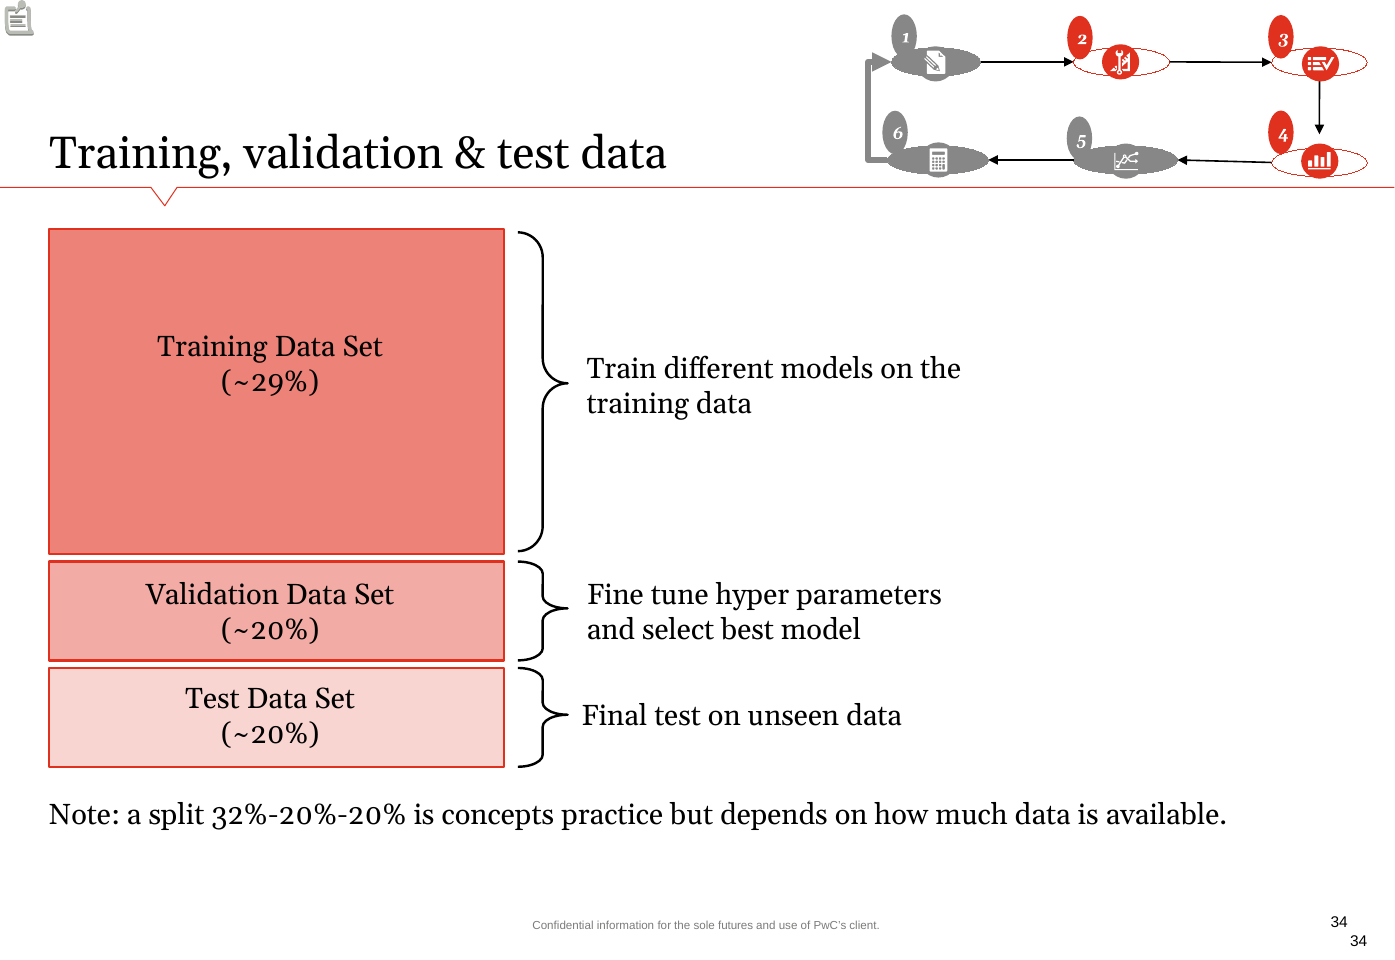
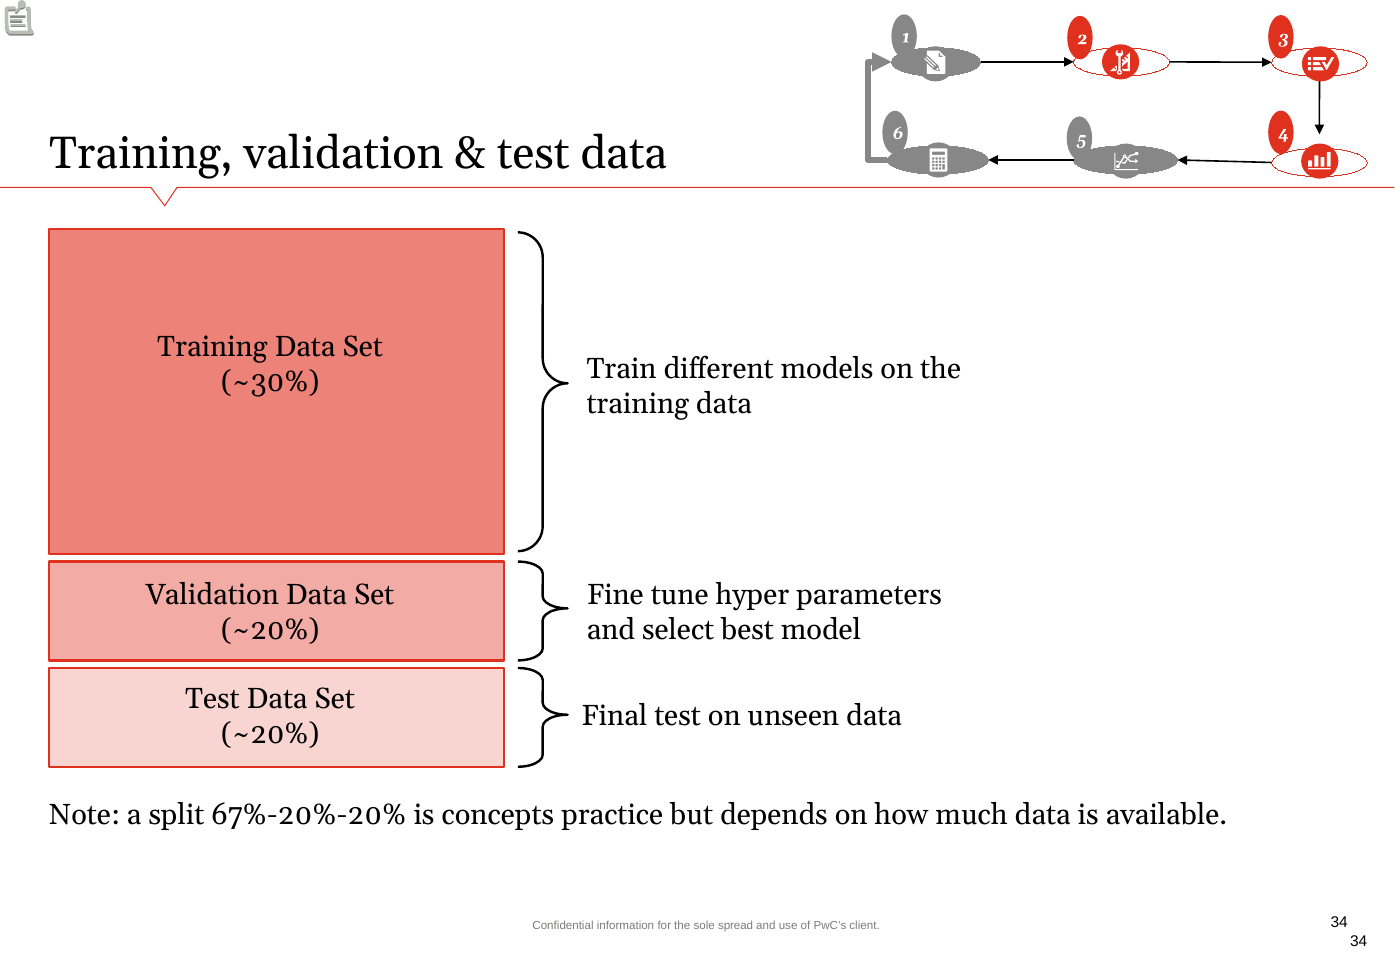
~29%: ~29% -> ~30%
32%-20%-20%: 32%-20%-20% -> 67%-20%-20%
futures: futures -> spread
